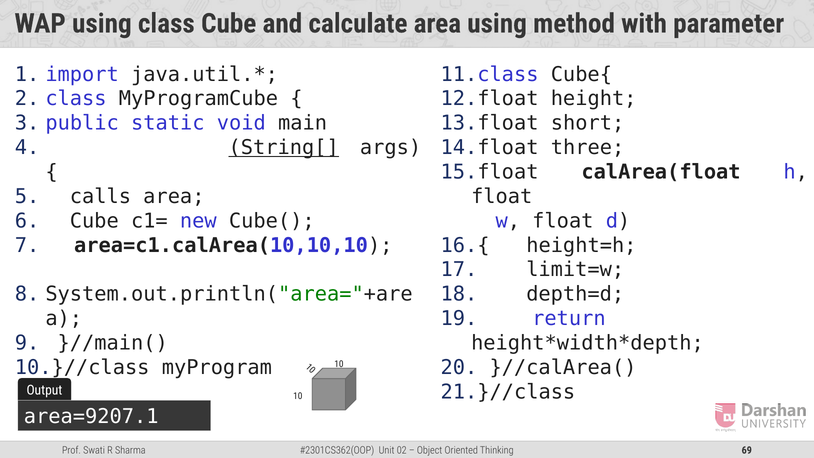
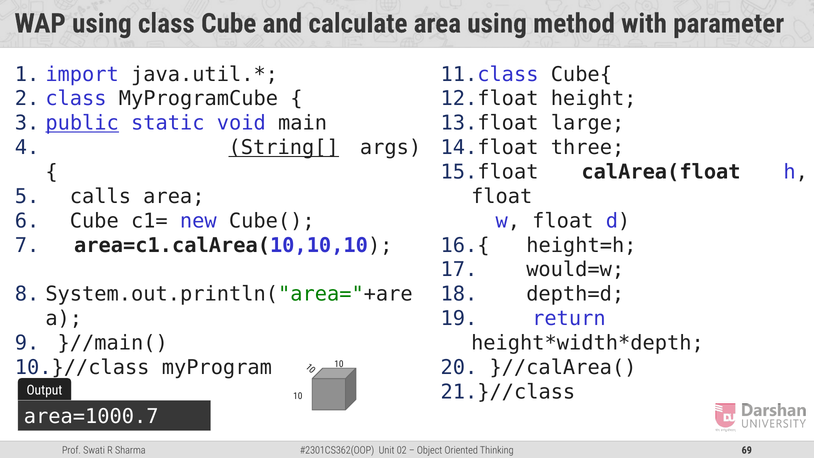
public underline: none -> present
short: short -> large
limit=w: limit=w -> would=w
area=9207.1: area=9207.1 -> area=1000.7
